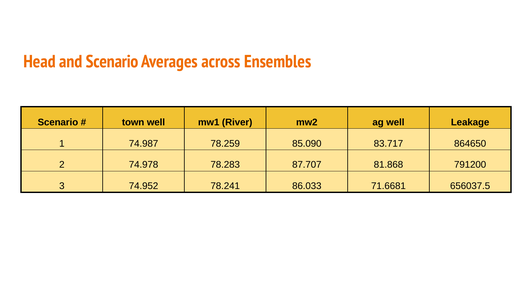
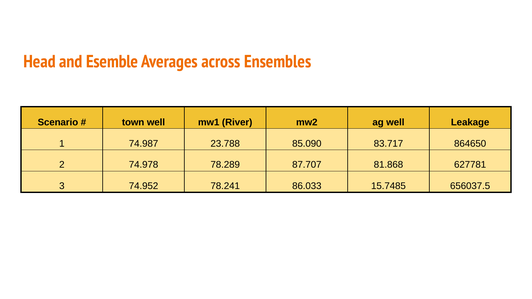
and Scenario: Scenario -> Esemble
78.259: 78.259 -> 23.788
78.283: 78.283 -> 78.289
791200: 791200 -> 627781
71.6681: 71.6681 -> 15.7485
